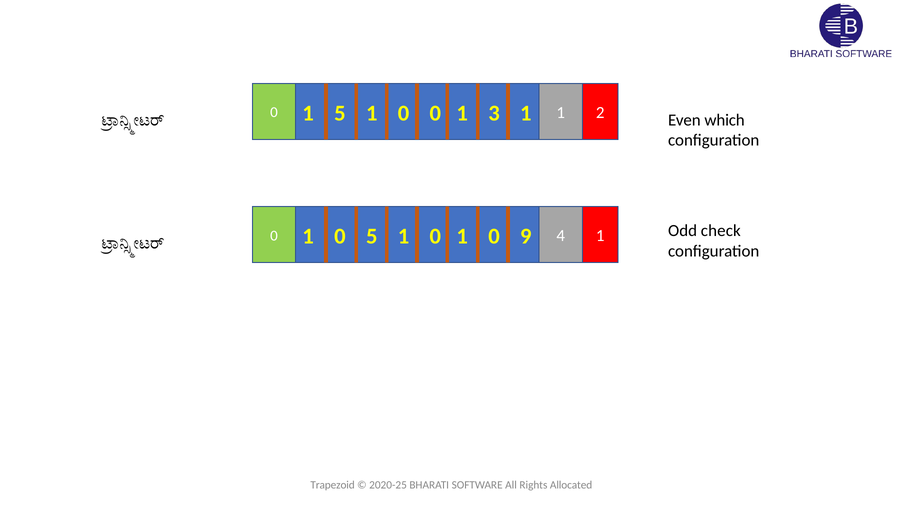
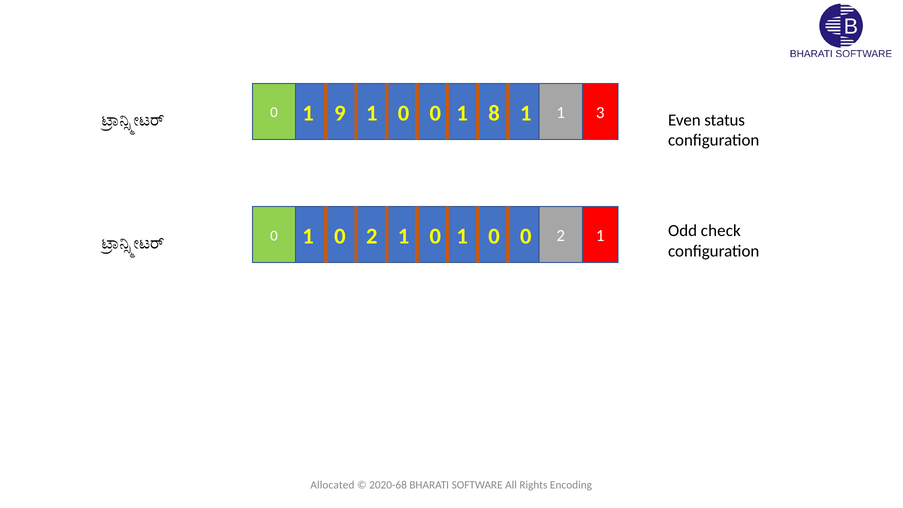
1 5: 5 -> 9
3: 3 -> 8
2: 2 -> 3
which: which -> status
1 0 5: 5 -> 2
0 1 0 9: 9 -> 0
4 at (561, 236): 4 -> 2
Trapezoid: Trapezoid -> Allocated
2020-25: 2020-25 -> 2020-68
Allocated: Allocated -> Encoding
